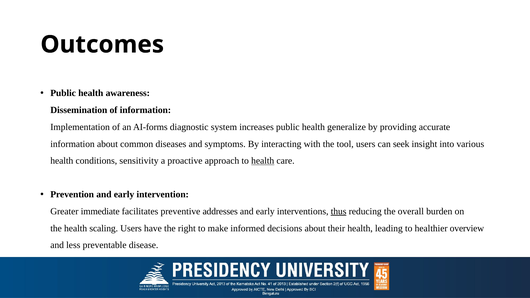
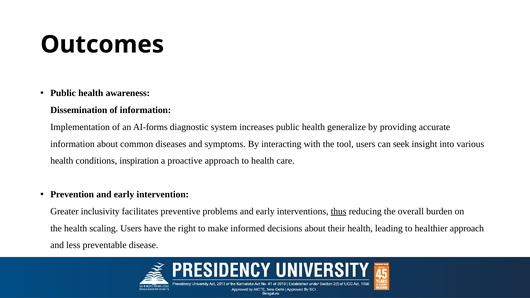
sensitivity: sensitivity -> inspiration
health at (263, 161) underline: present -> none
immediate: immediate -> inclusivity
addresses: addresses -> problems
healthier overview: overview -> approach
